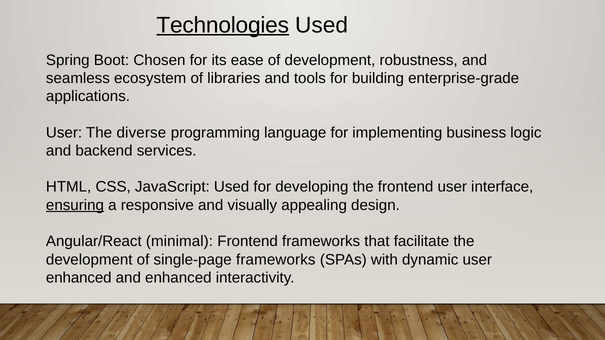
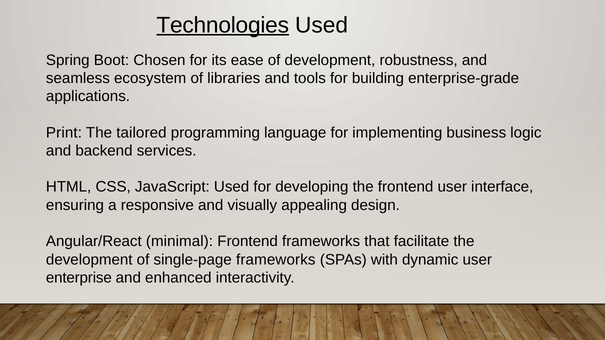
User at (64, 133): User -> Print
diverse: diverse -> tailored
ensuring underline: present -> none
enhanced at (79, 278): enhanced -> enterprise
